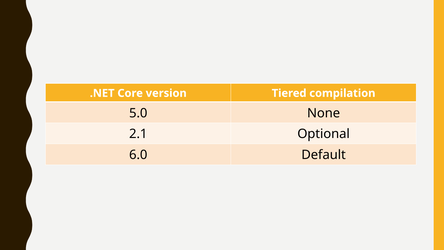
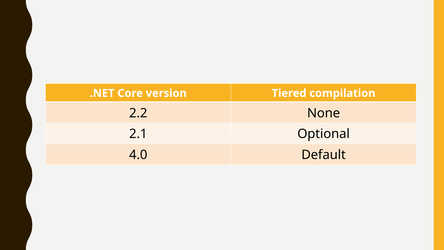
5.0: 5.0 -> 2.2
6.0: 6.0 -> 4.0
